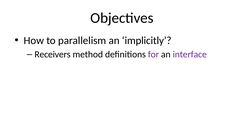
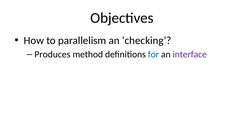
implicitly: implicitly -> checking
Receivers: Receivers -> Produces
for colour: purple -> blue
